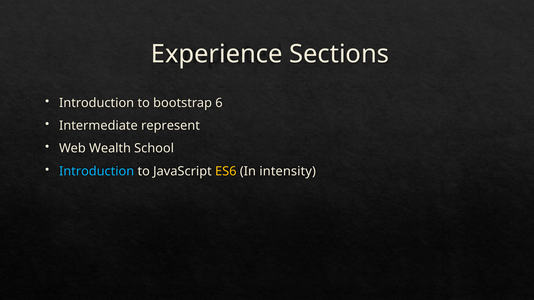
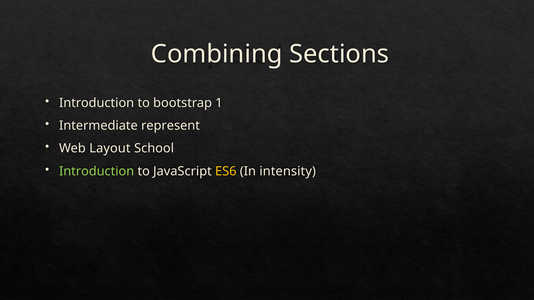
Experience: Experience -> Combining
6: 6 -> 1
Wealth: Wealth -> Layout
Introduction at (97, 171) colour: light blue -> light green
